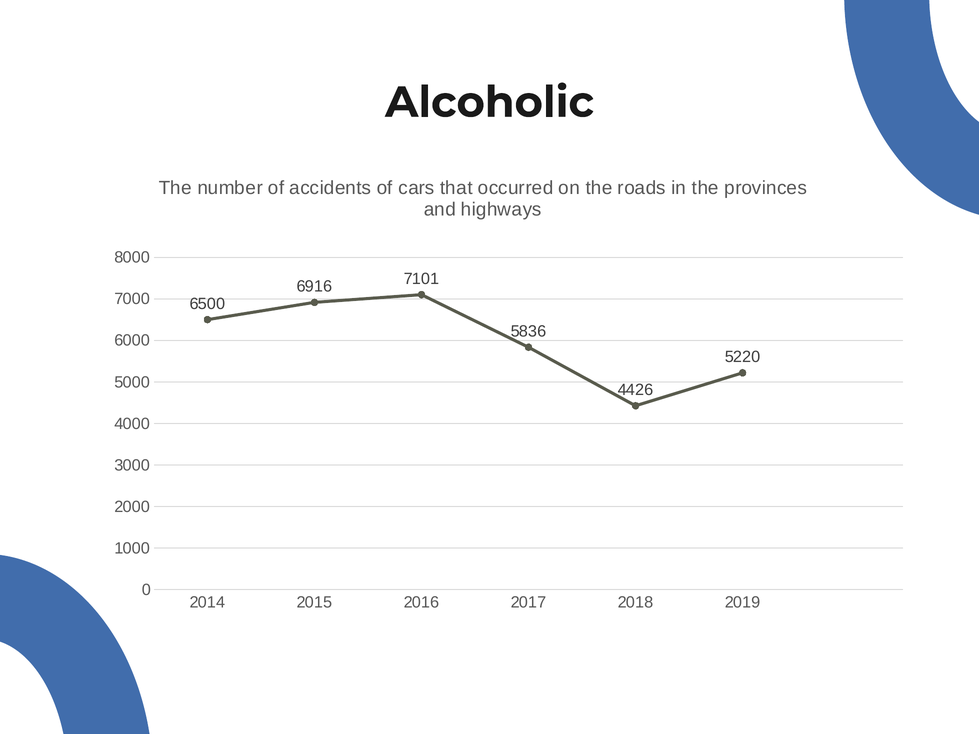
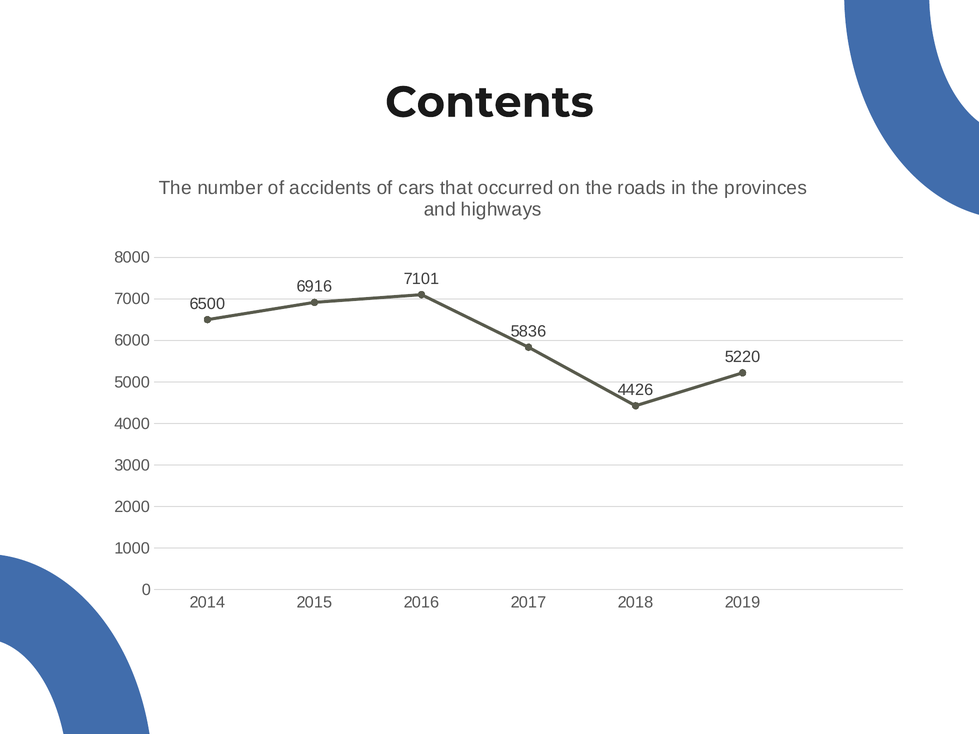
Alcoholic: Alcoholic -> Contents
